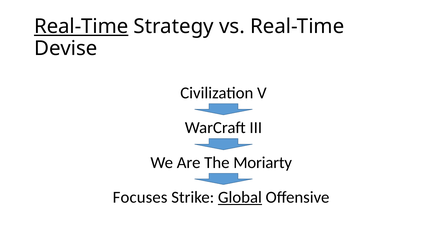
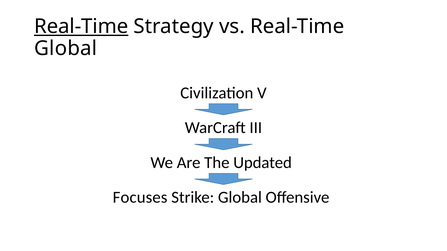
Devise at (66, 49): Devise -> Global
Moriarty: Moriarty -> Updated
Global at (240, 198) underline: present -> none
